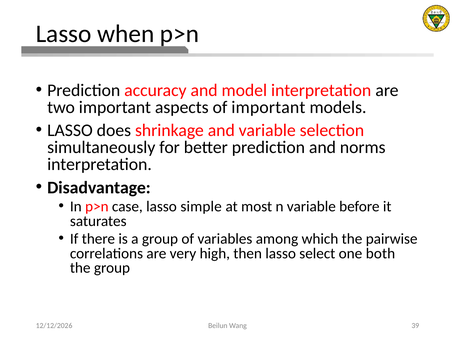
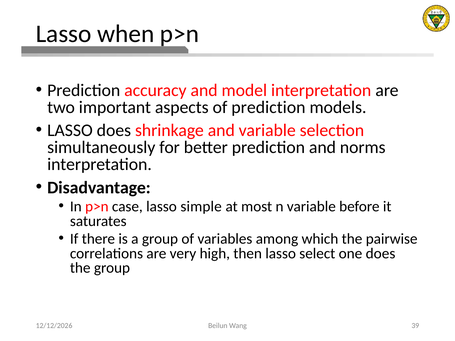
of important: important -> prediction
one both: both -> does
